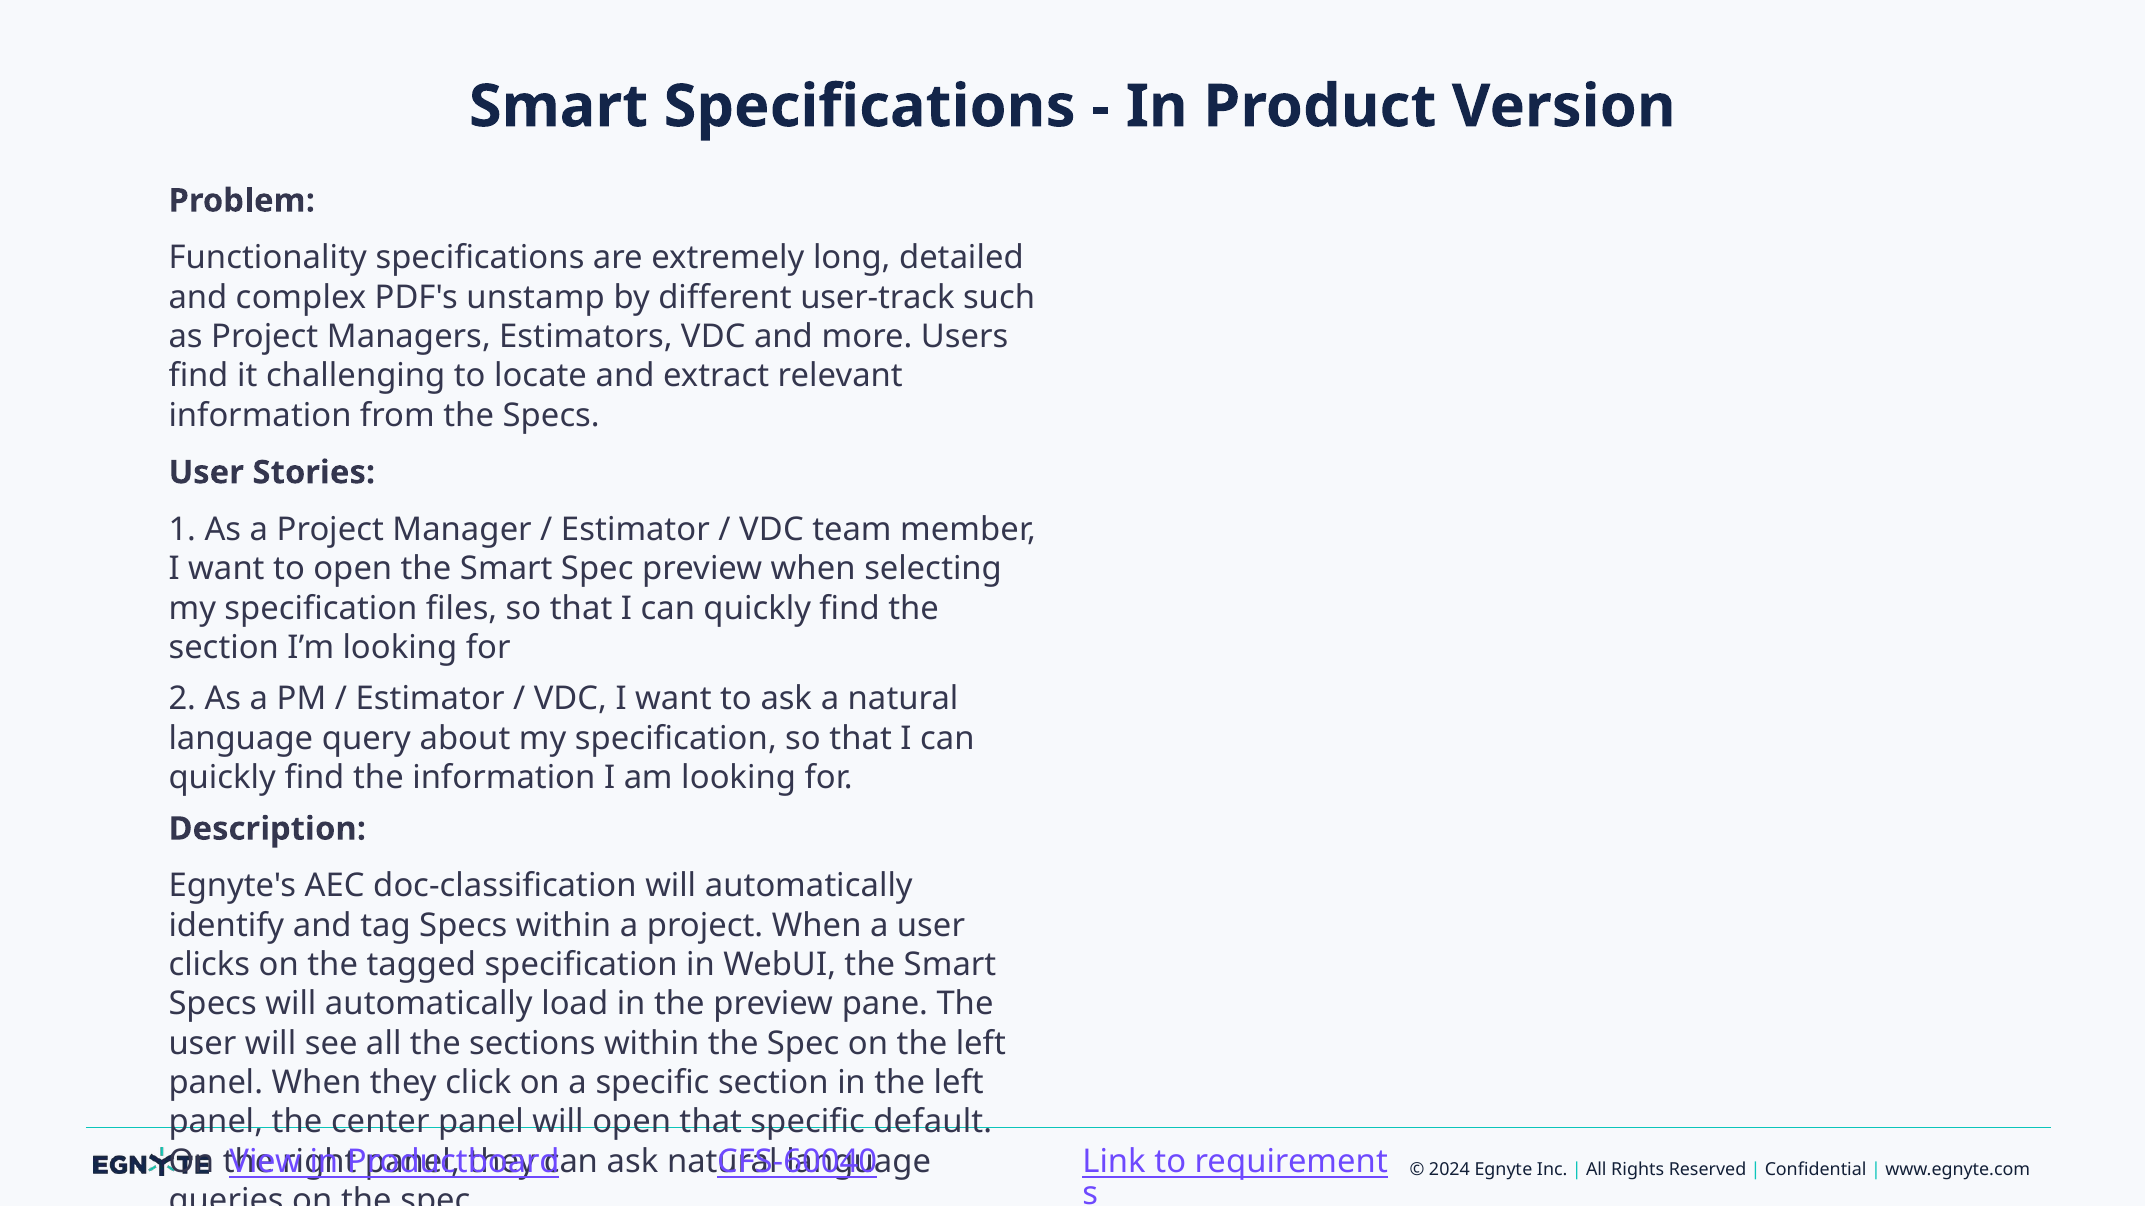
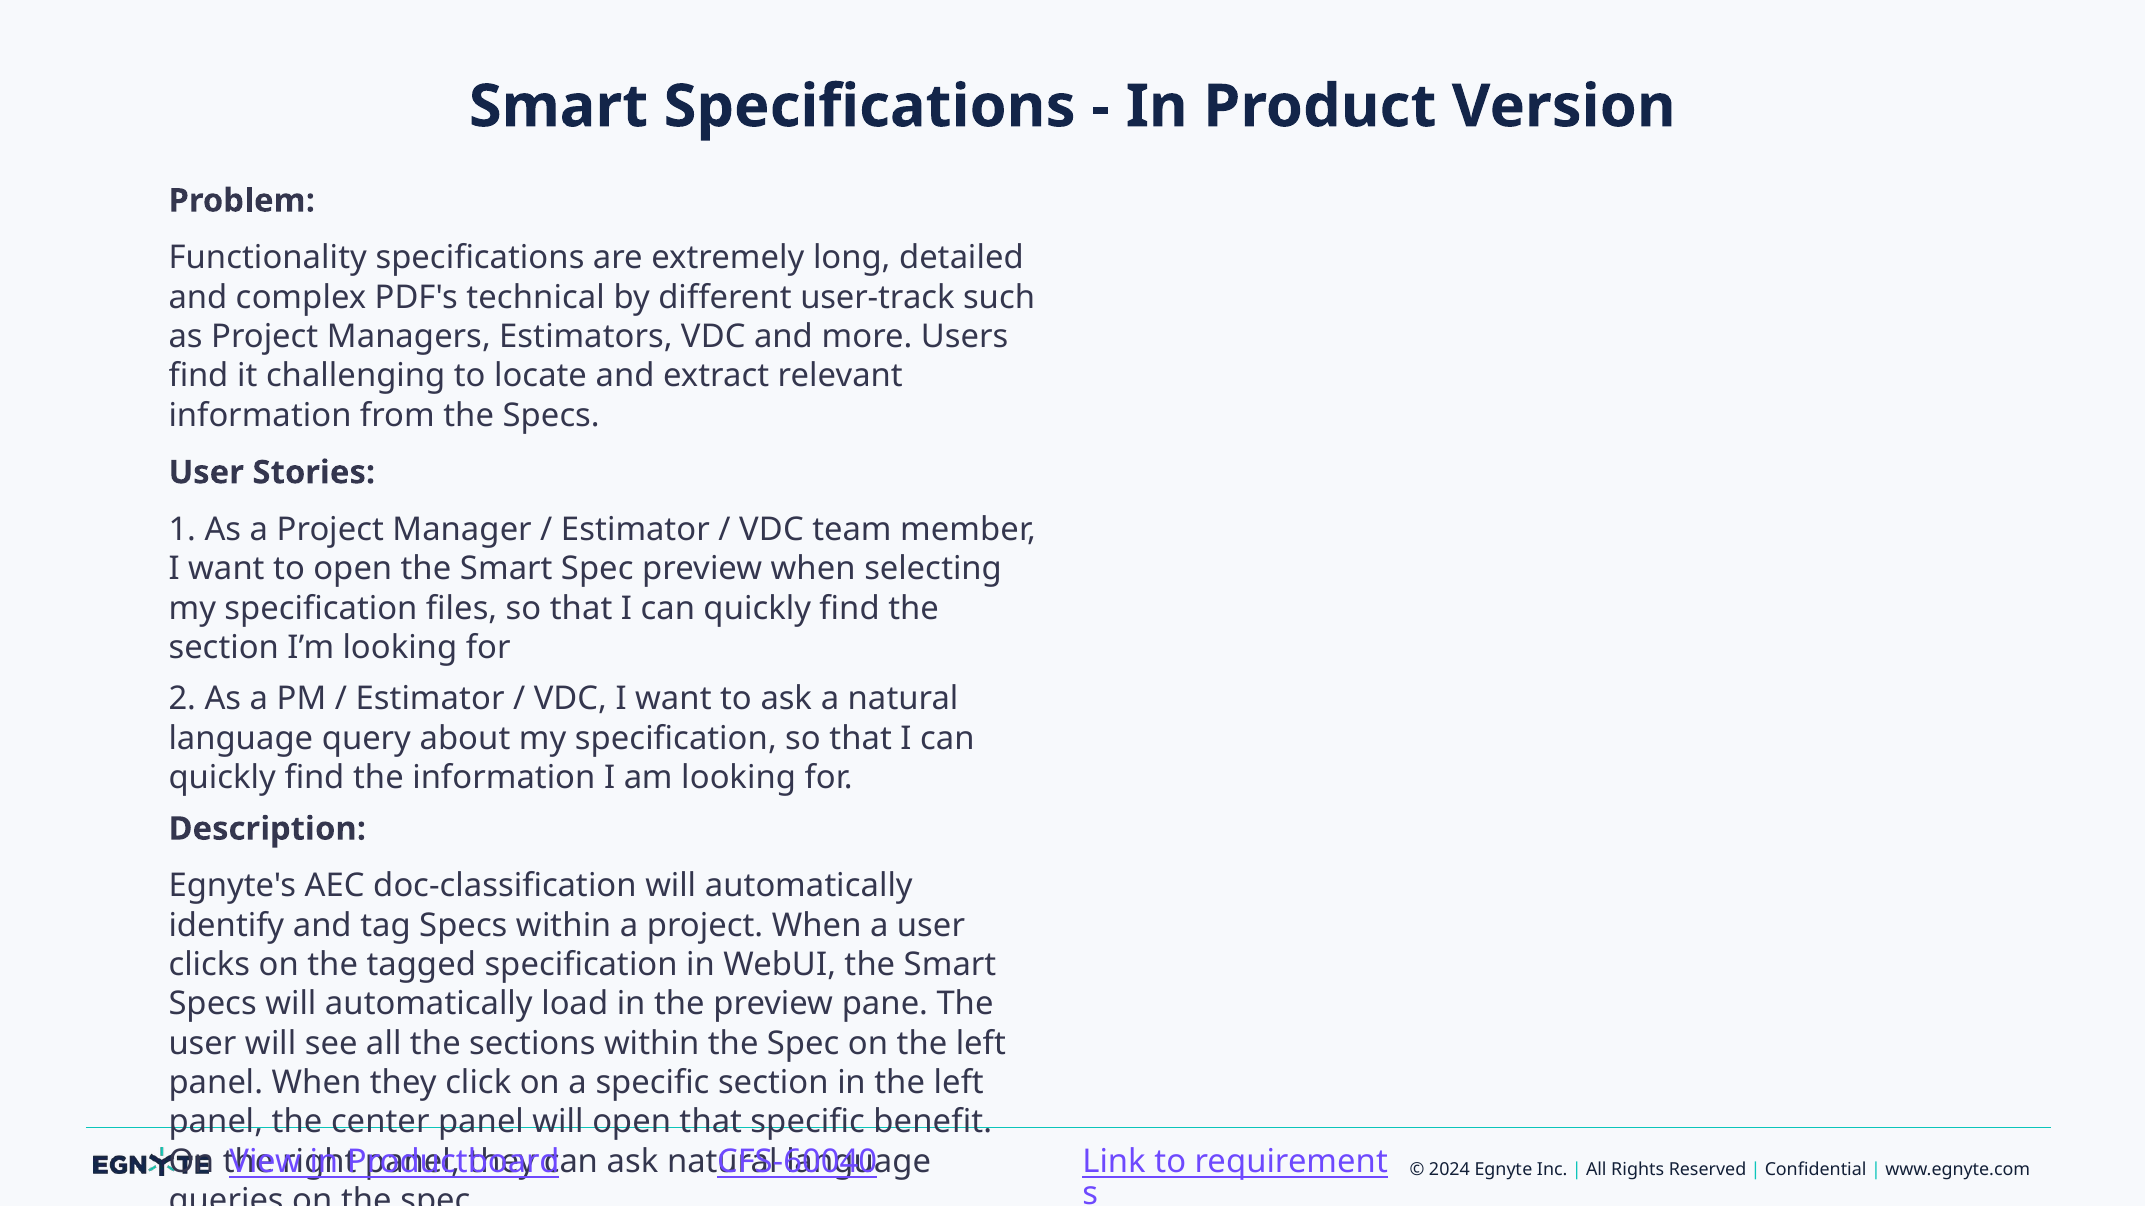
unstamp: unstamp -> technical
default: default -> benefit
